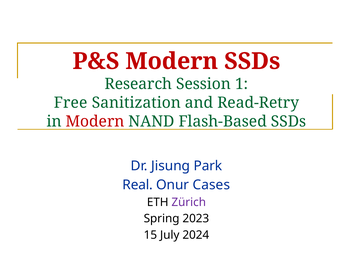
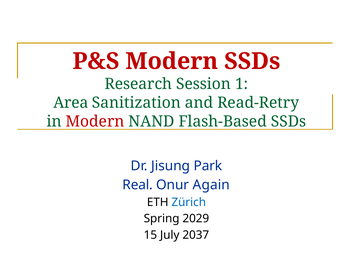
Free: Free -> Area
Cases: Cases -> Again
Zürich colour: purple -> blue
2023: 2023 -> 2029
2024: 2024 -> 2037
